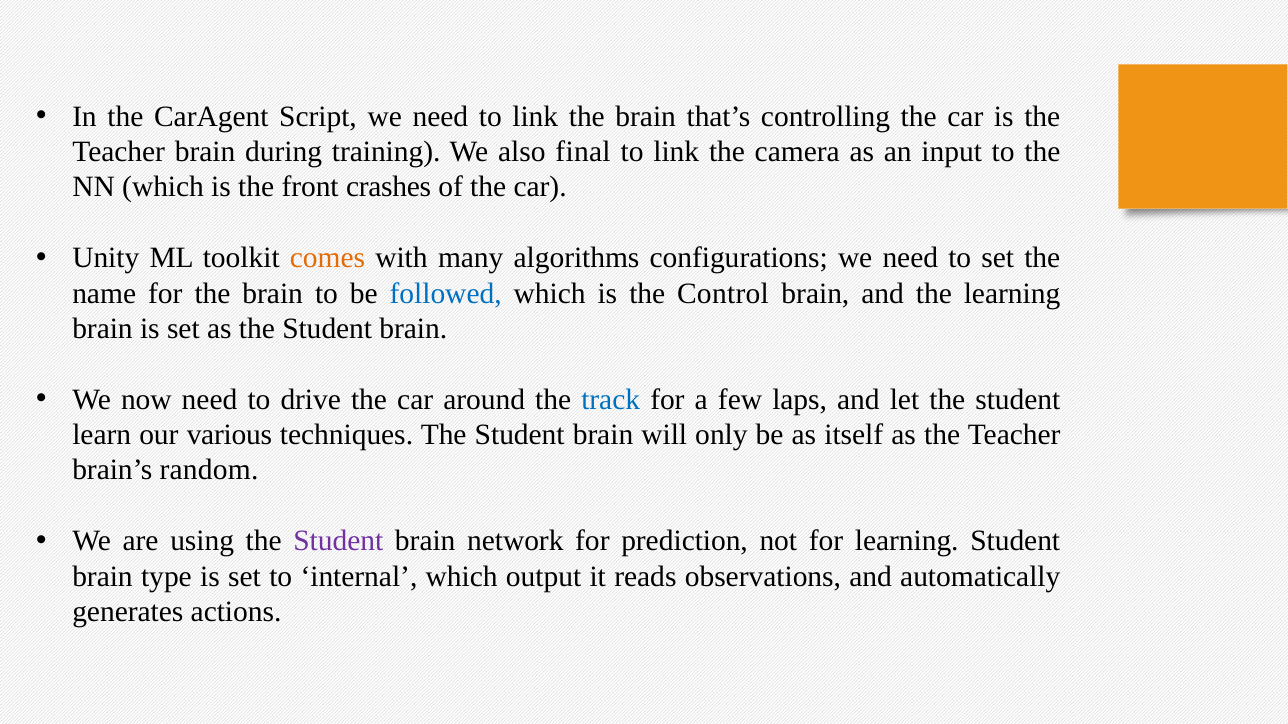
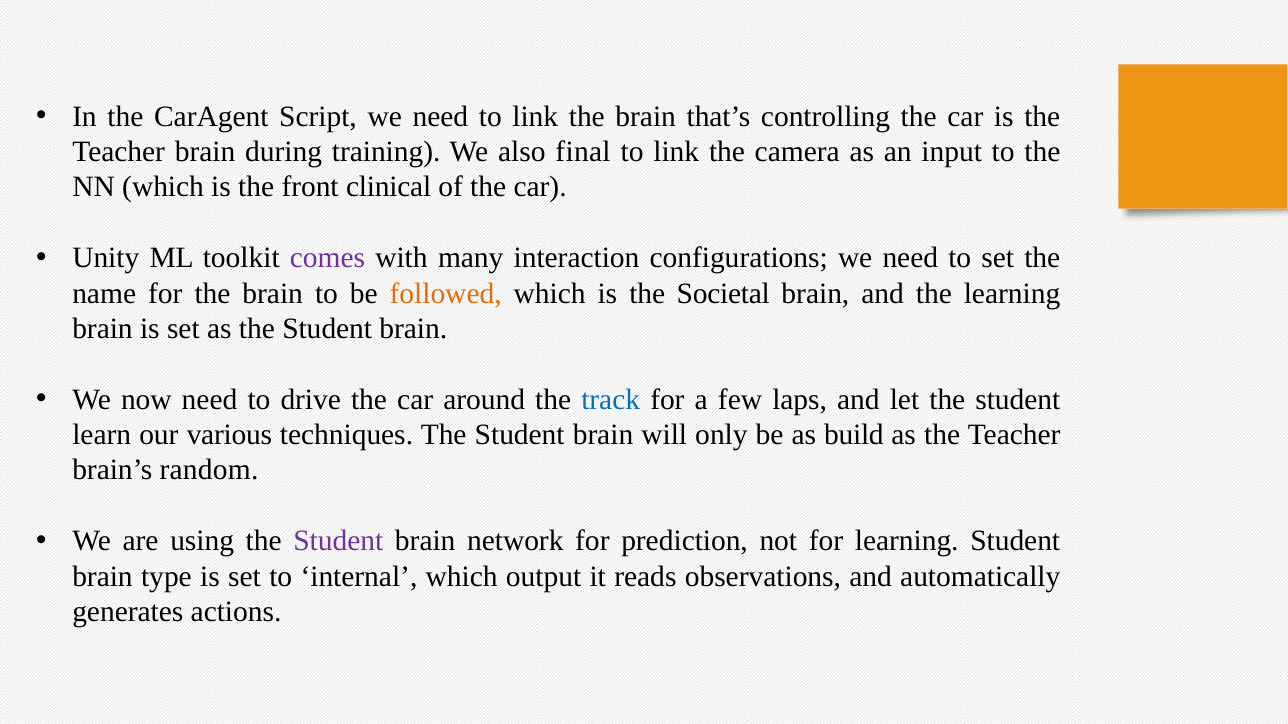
crashes: crashes -> clinical
comes colour: orange -> purple
algorithms: algorithms -> interaction
followed colour: blue -> orange
Control: Control -> Societal
itself: itself -> build
